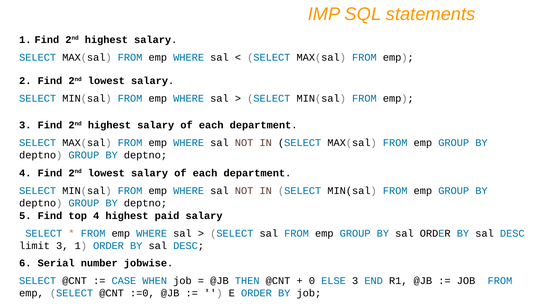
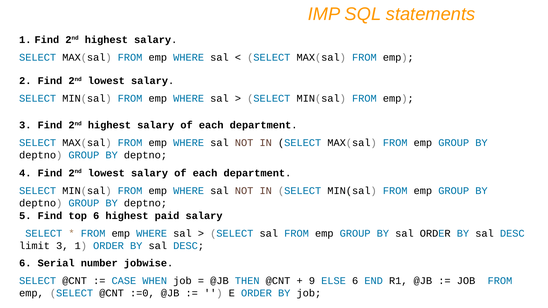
top 4: 4 -> 6
0: 0 -> 9
ELSE 3: 3 -> 6
